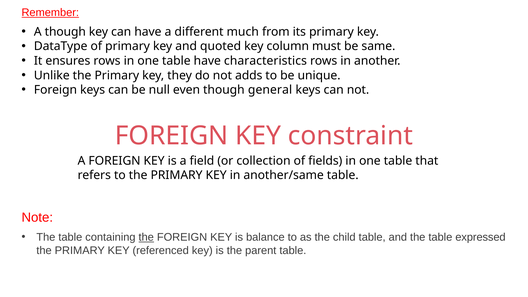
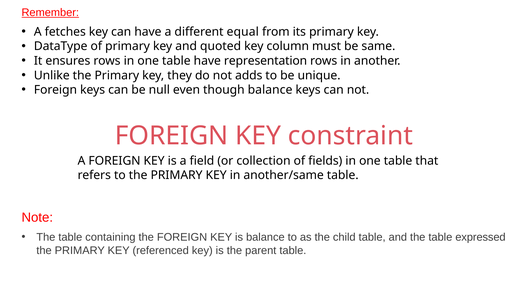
A though: though -> fetches
much: much -> equal
characteristics: characteristics -> representation
though general: general -> balance
the at (146, 237) underline: present -> none
